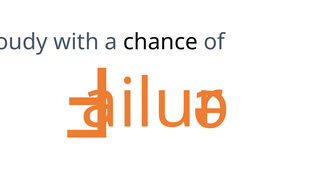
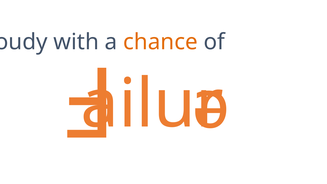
chance colour: black -> orange
